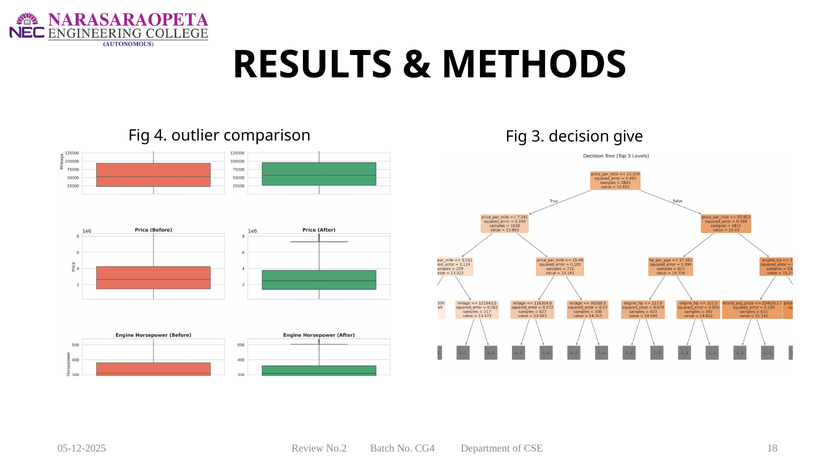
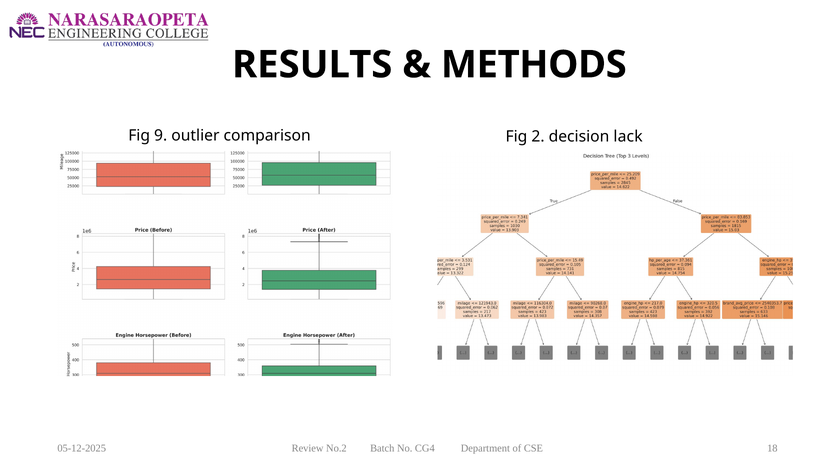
4: 4 -> 9
3: 3 -> 2
give: give -> lack
